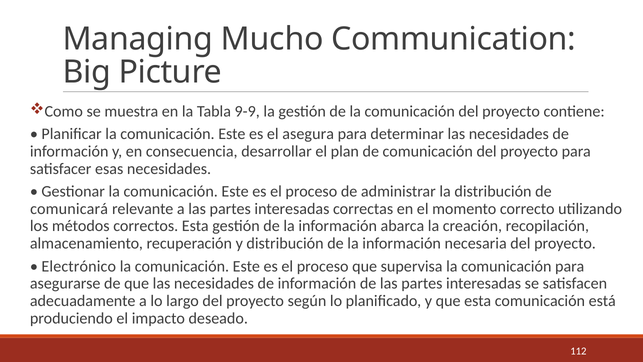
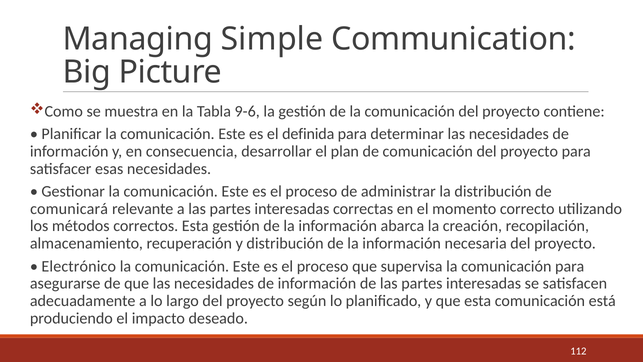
Mucho: Mucho -> Simple
9-9: 9-9 -> 9-6
asegura: asegura -> definida
